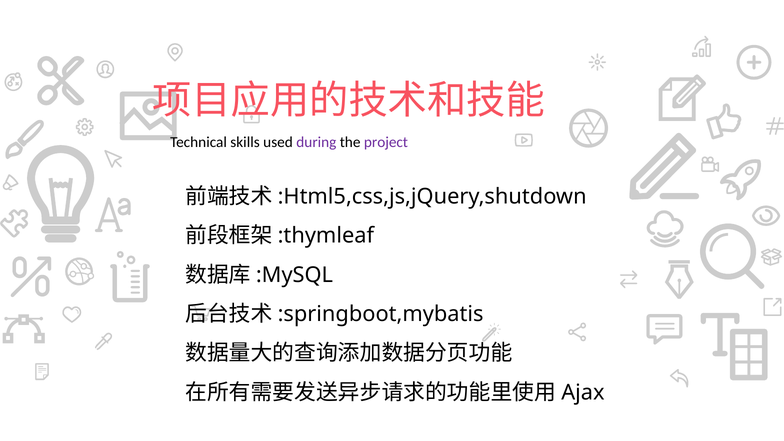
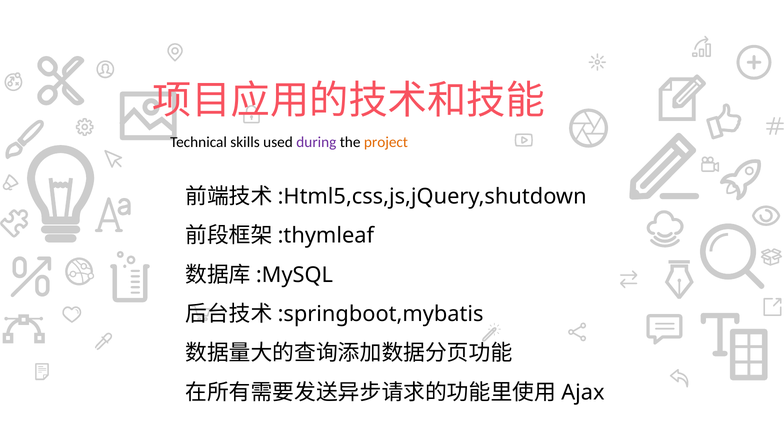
project colour: purple -> orange
